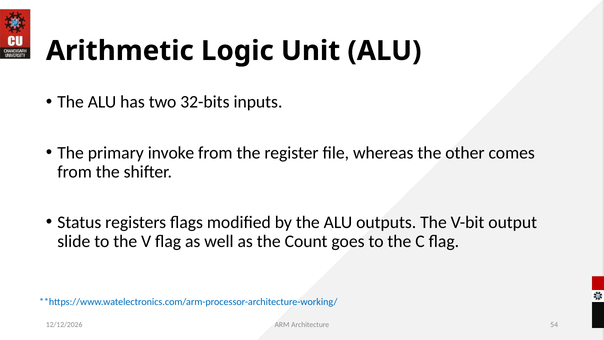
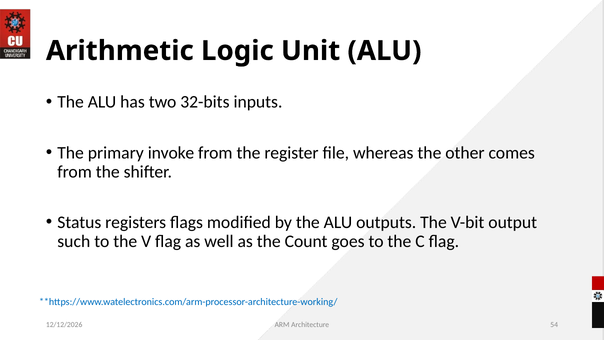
slide: slide -> such
